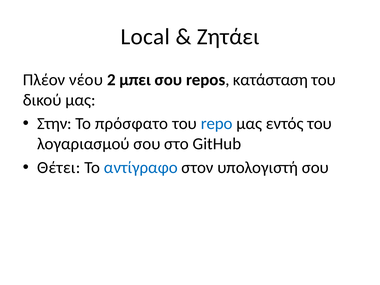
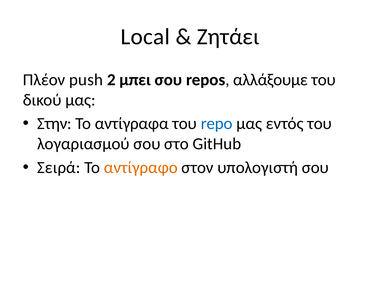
νέου: νέου -> push
κατάσταση: κατάσταση -> αλλάξουμε
πρόσφατο: πρόσφατο -> αντίγραφα
Θέτει: Θέτει -> Σειρά
αντίγραφο colour: blue -> orange
